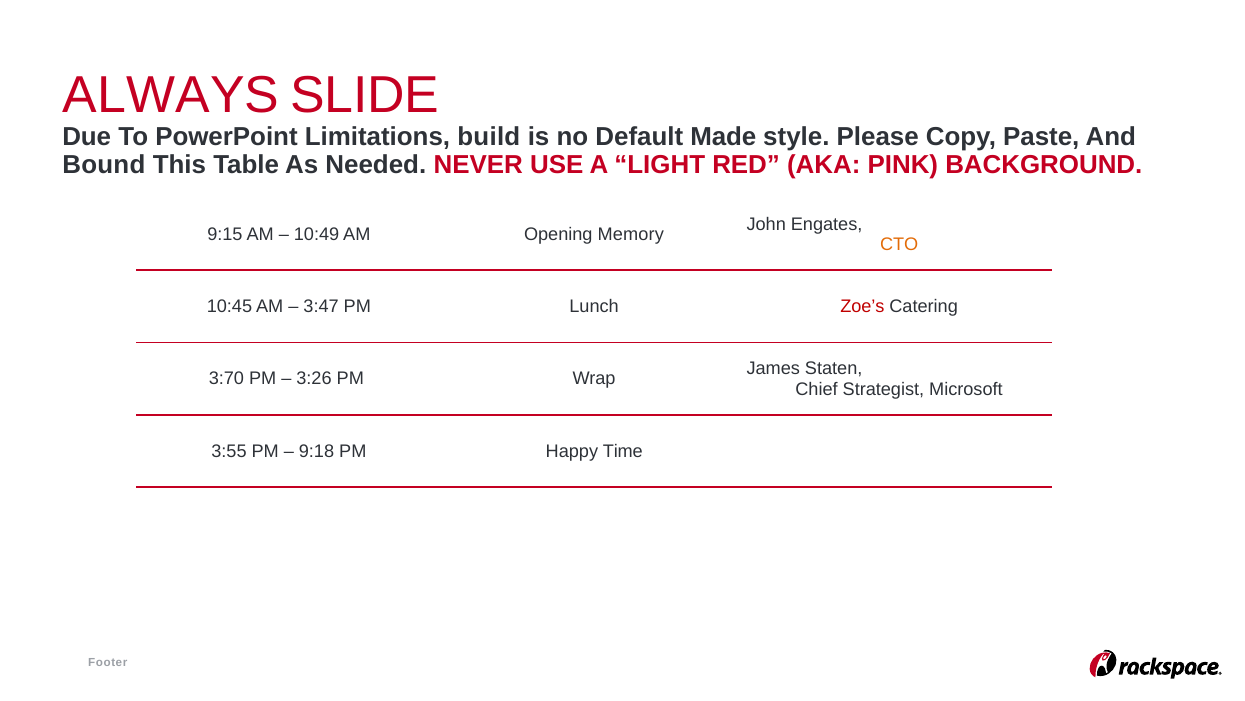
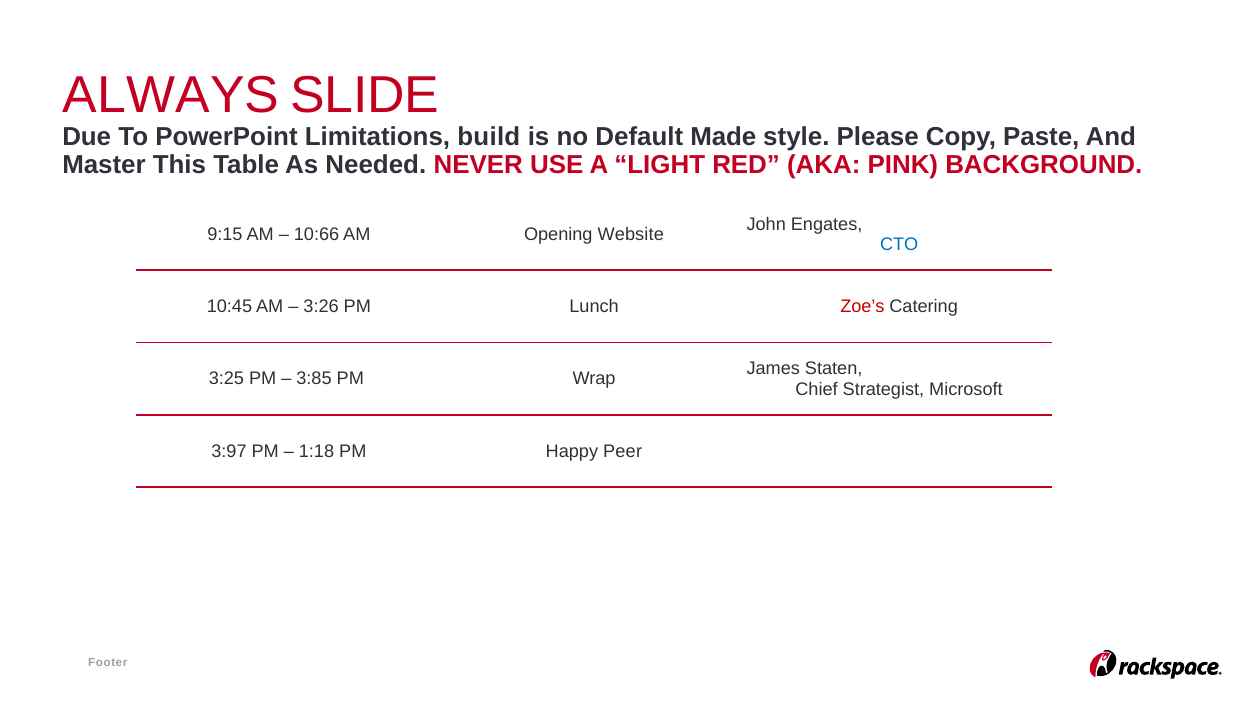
Bound: Bound -> Master
10:49: 10:49 -> 10:66
Memory: Memory -> Website
CTO colour: orange -> blue
3:47: 3:47 -> 3:26
3:70: 3:70 -> 3:25
3:26: 3:26 -> 3:85
3:55: 3:55 -> 3:97
9:18: 9:18 -> 1:18
Time: Time -> Peer
